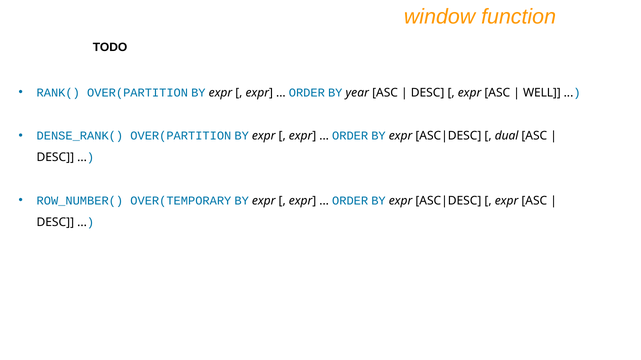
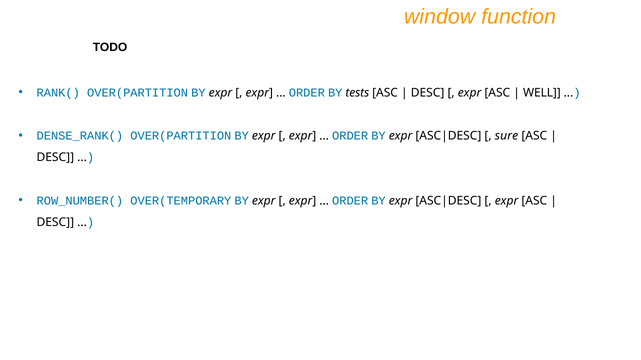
year: year -> tests
dual: dual -> sure
